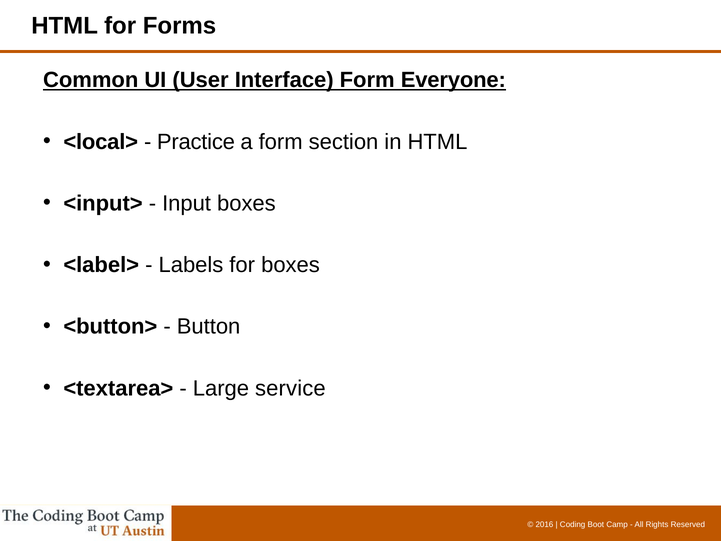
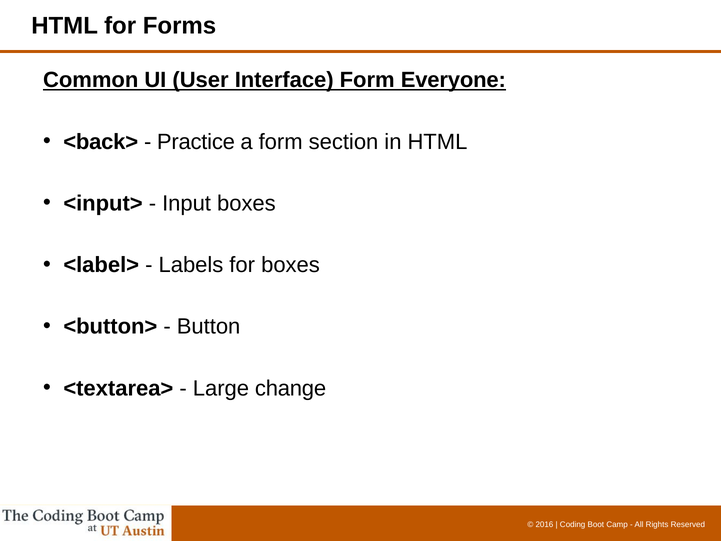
<local>: <local> -> <back>
service: service -> change
